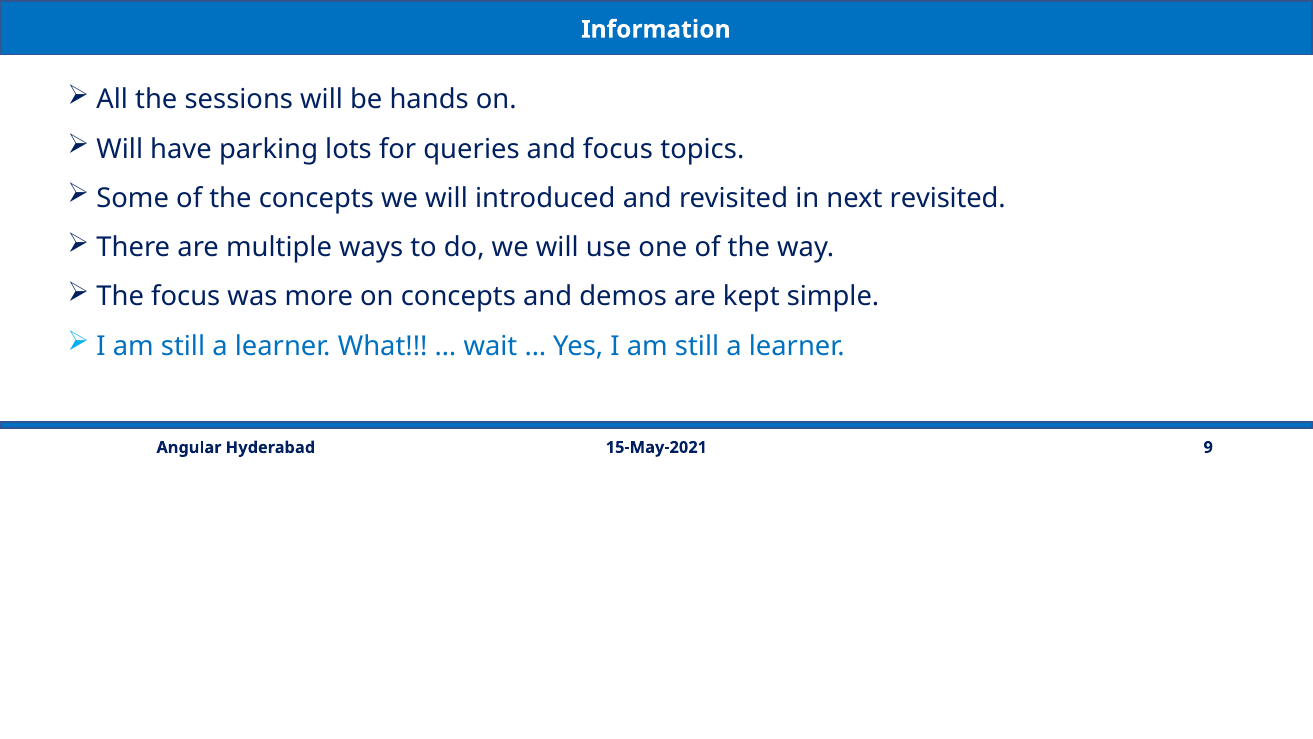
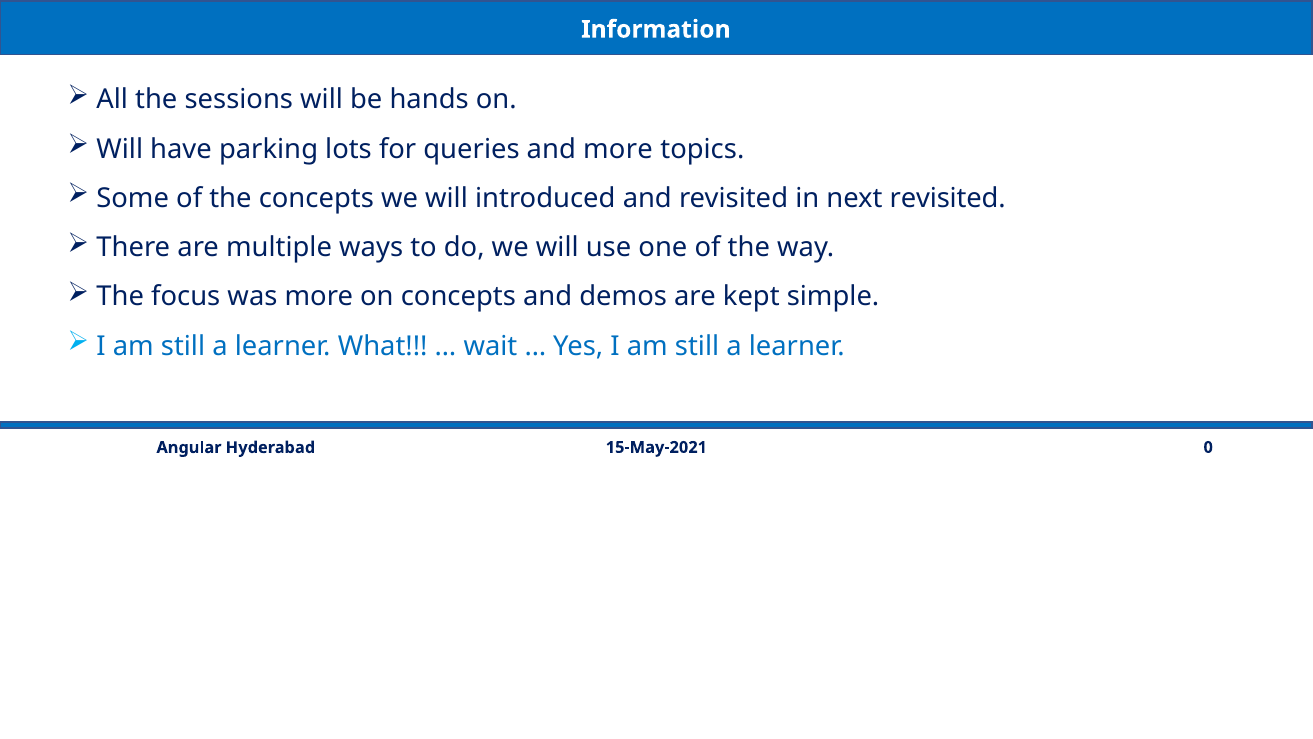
and focus: focus -> more
9: 9 -> 0
